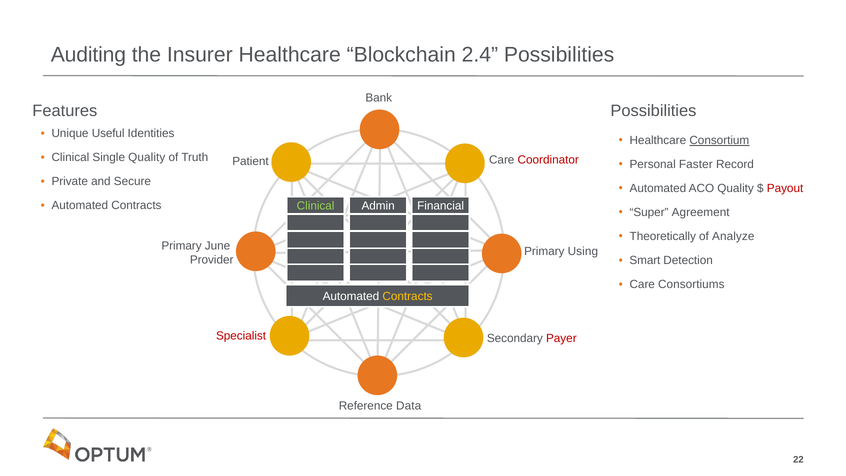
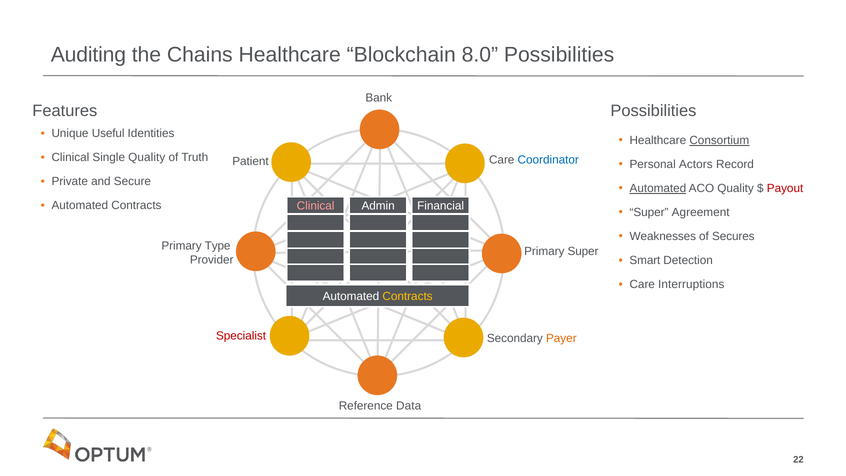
Insurer: Insurer -> Chains
2.4: 2.4 -> 8.0
Coordinator colour: red -> blue
Faster: Faster -> Actors
Automated at (658, 188) underline: none -> present
Clinical at (316, 206) colour: light green -> pink
Theoretically: Theoretically -> Weaknesses
Analyze: Analyze -> Secures
June: June -> Type
Primary Using: Using -> Super
Consortiums: Consortiums -> Interruptions
Payer colour: red -> orange
